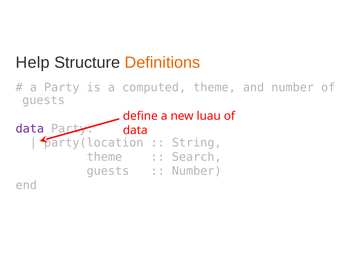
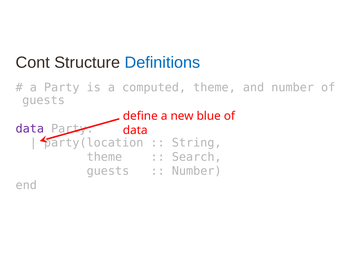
Help: Help -> Cont
Definitions colour: orange -> blue
luau: luau -> blue
